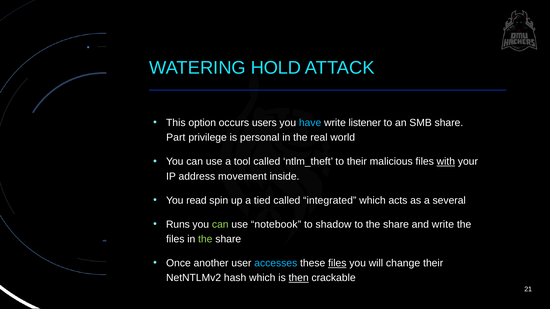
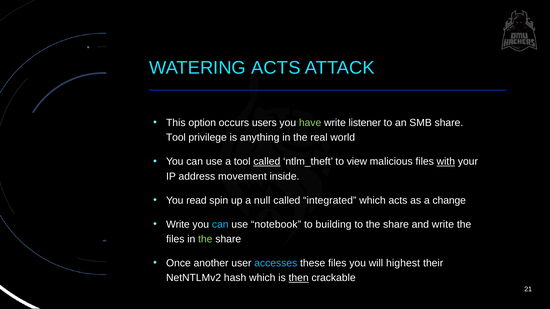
WATERING HOLD: HOLD -> ACTS
have colour: light blue -> light green
Part at (176, 138): Part -> Tool
personal: personal -> anything
called at (267, 162) underline: none -> present
to their: their -> view
tied: tied -> null
several: several -> change
Runs at (178, 225): Runs -> Write
can at (220, 225) colour: light green -> light blue
shadow: shadow -> building
files at (337, 263) underline: present -> none
change: change -> highest
